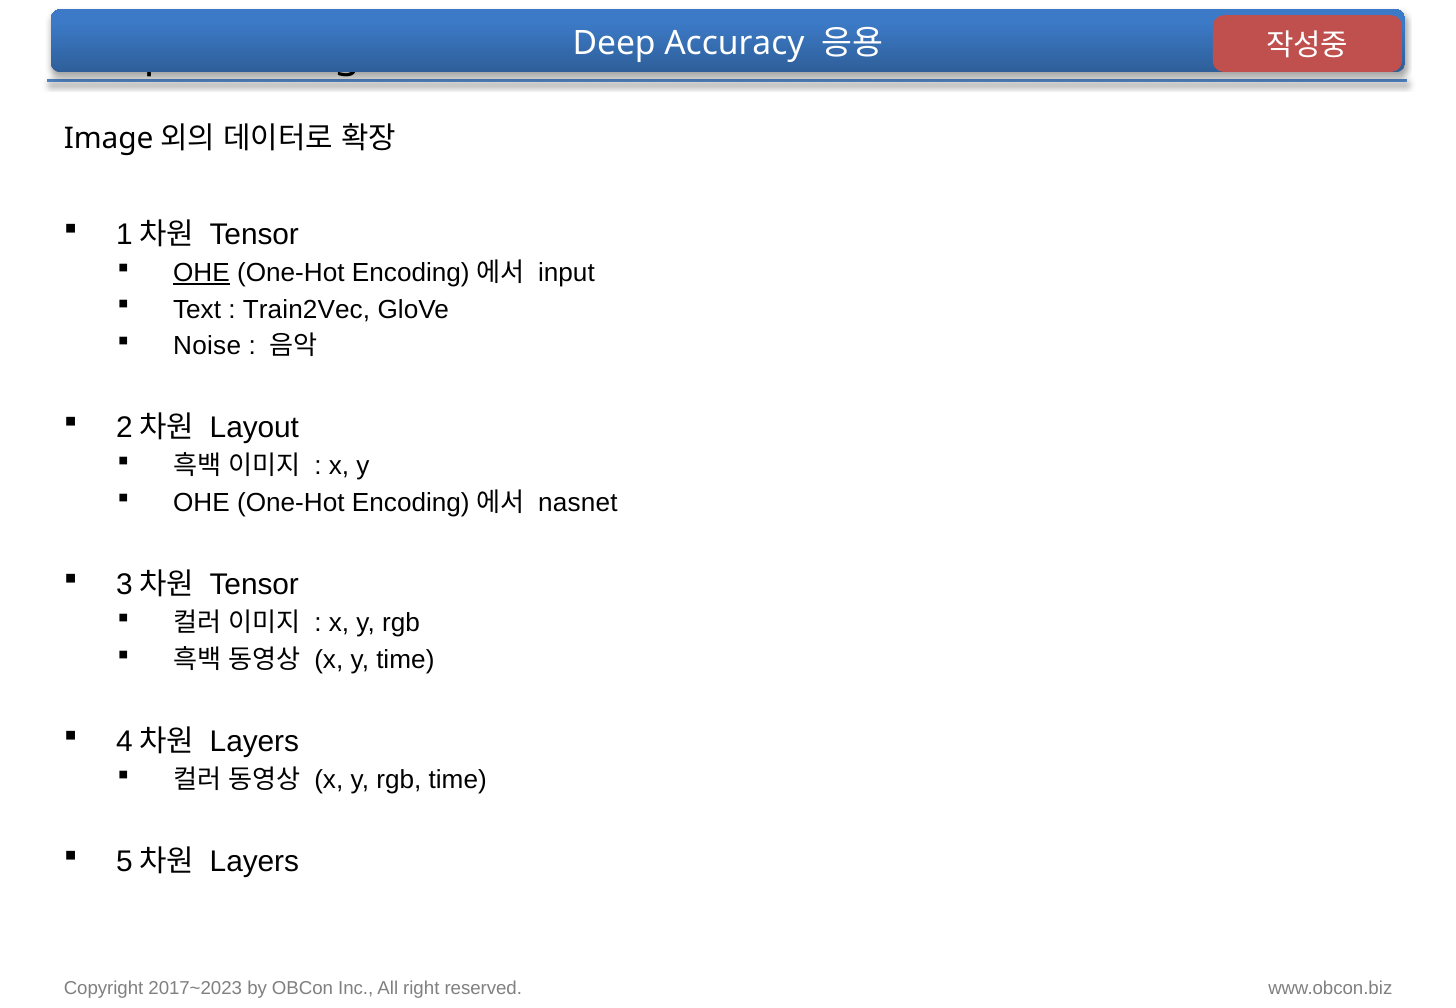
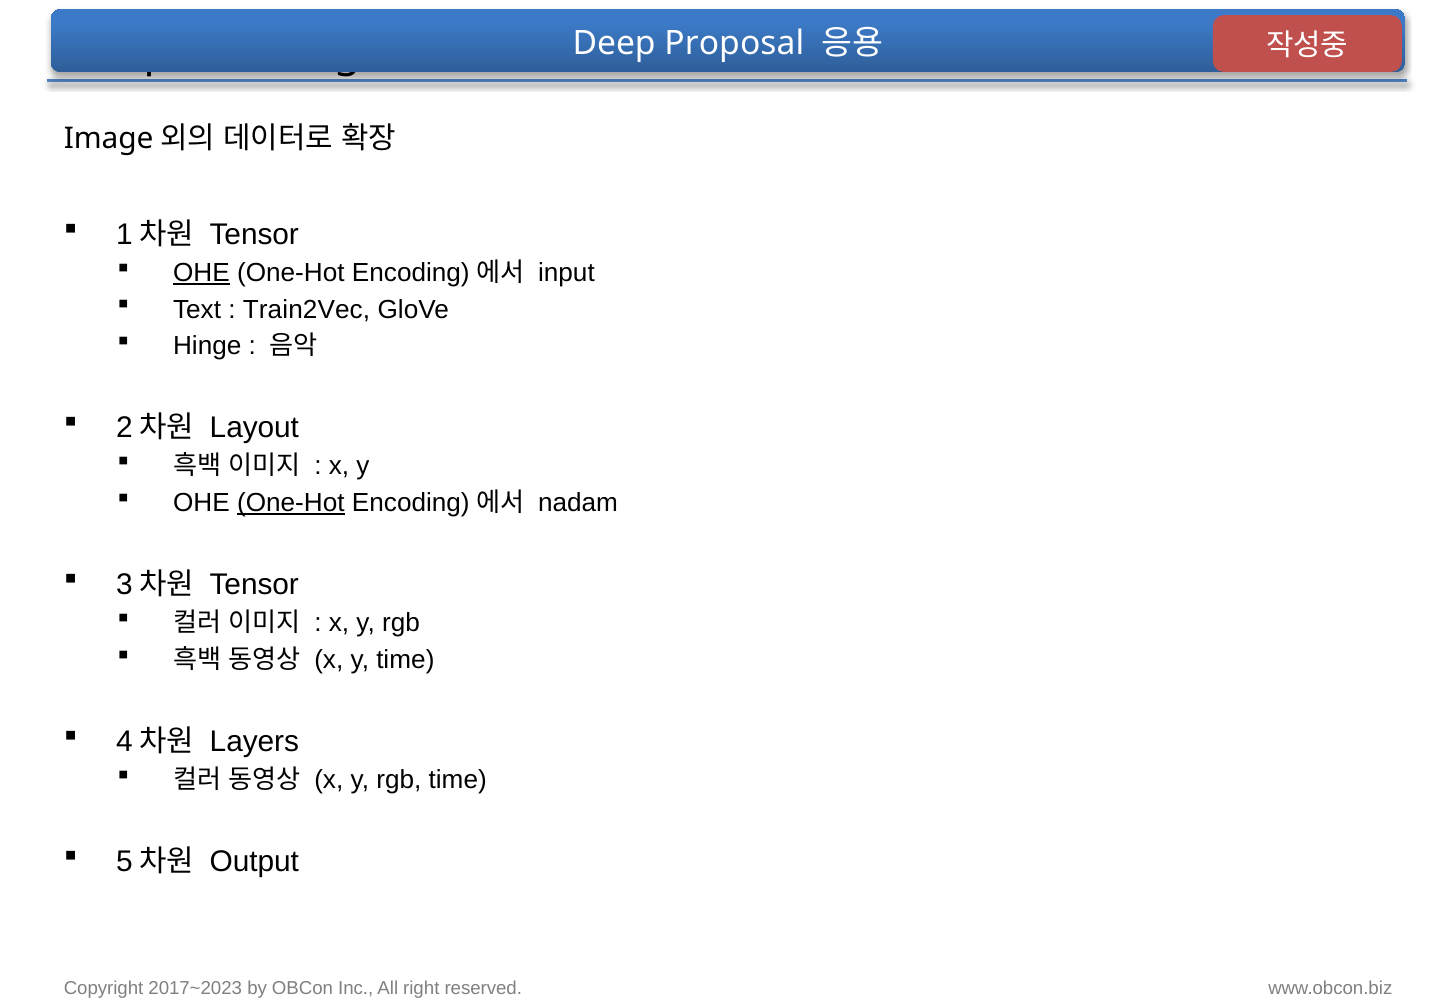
Accuracy: Accuracy -> Proposal
Noise: Noise -> Hinge
One-Hot at (291, 503) underline: none -> present
nasnet: nasnet -> nadam
Layers at (254, 862): Layers -> Output
